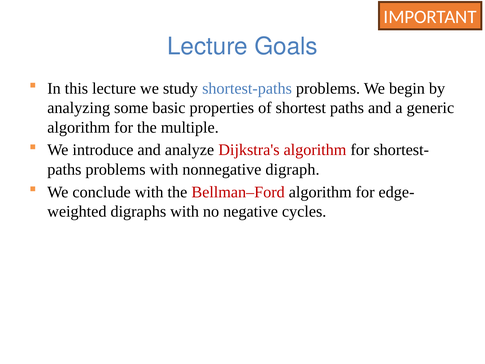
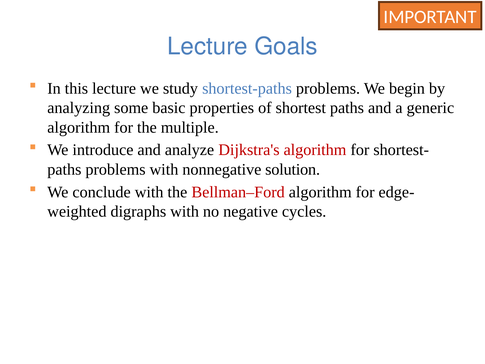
digraph: digraph -> solution
